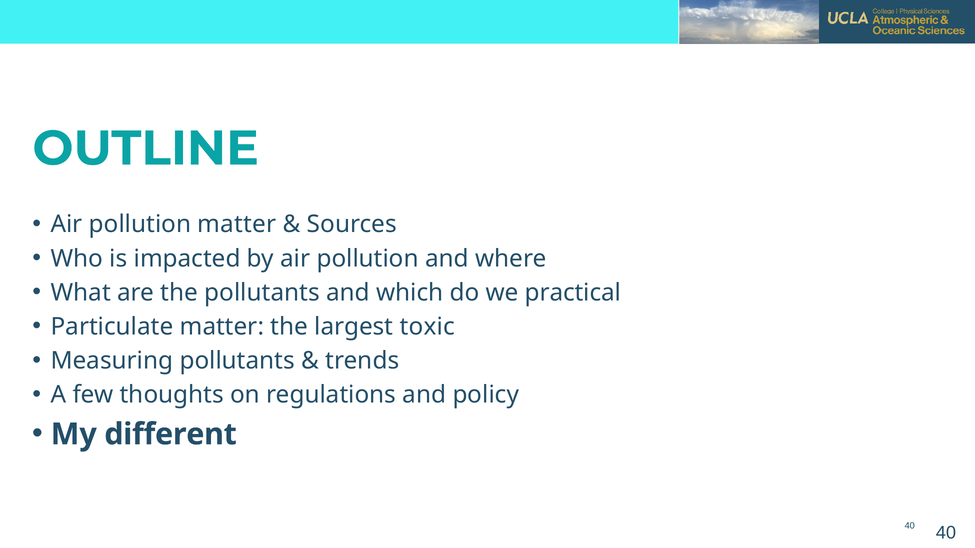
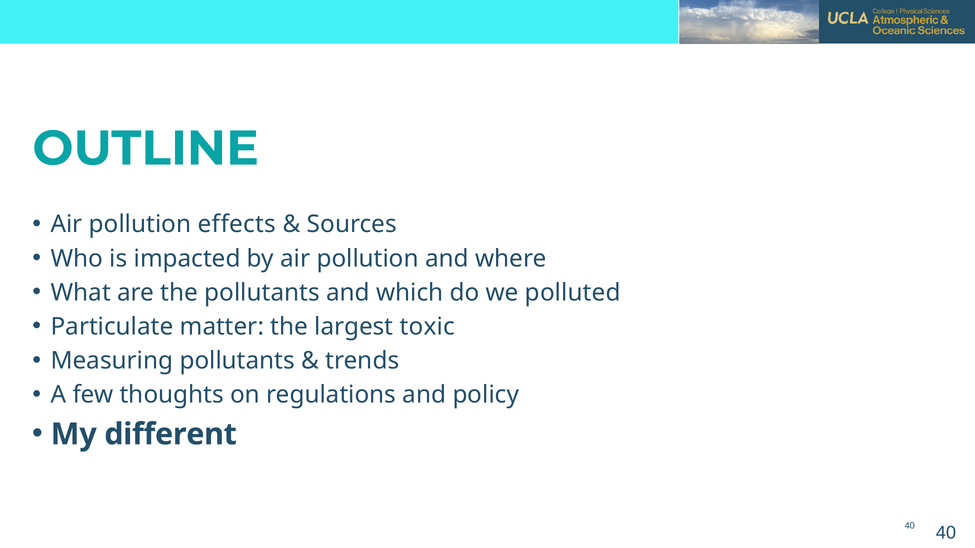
pollution matter: matter -> effects
practical: practical -> polluted
